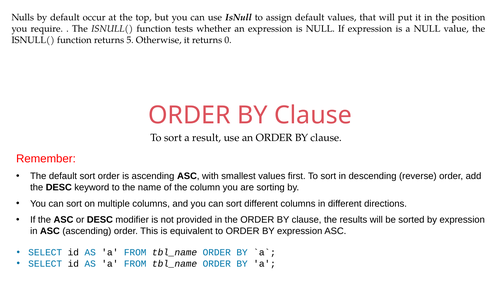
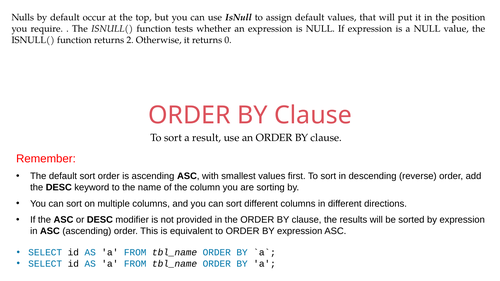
5: 5 -> 2
